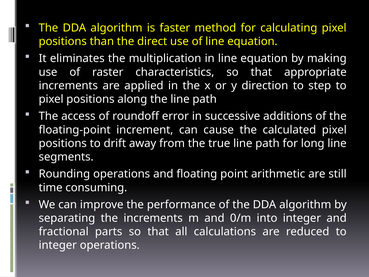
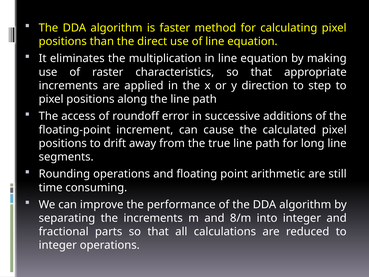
0/m: 0/m -> 8/m
